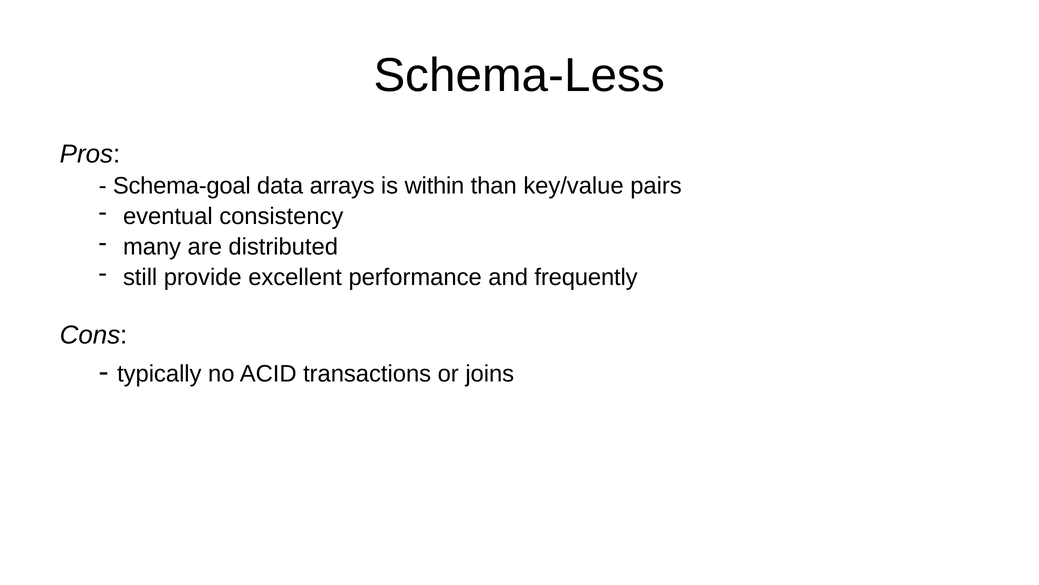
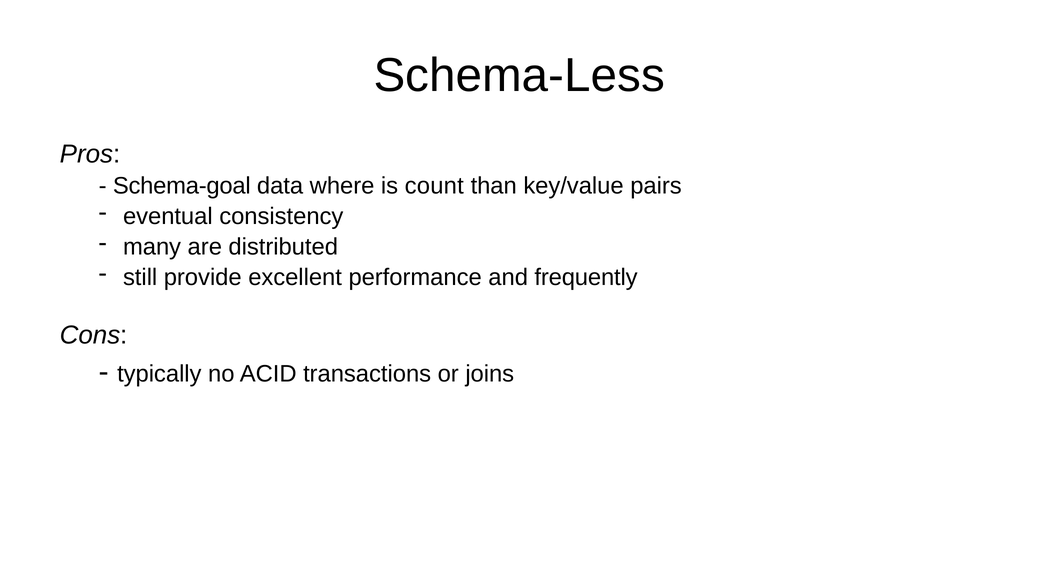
arrays: arrays -> where
within: within -> count
